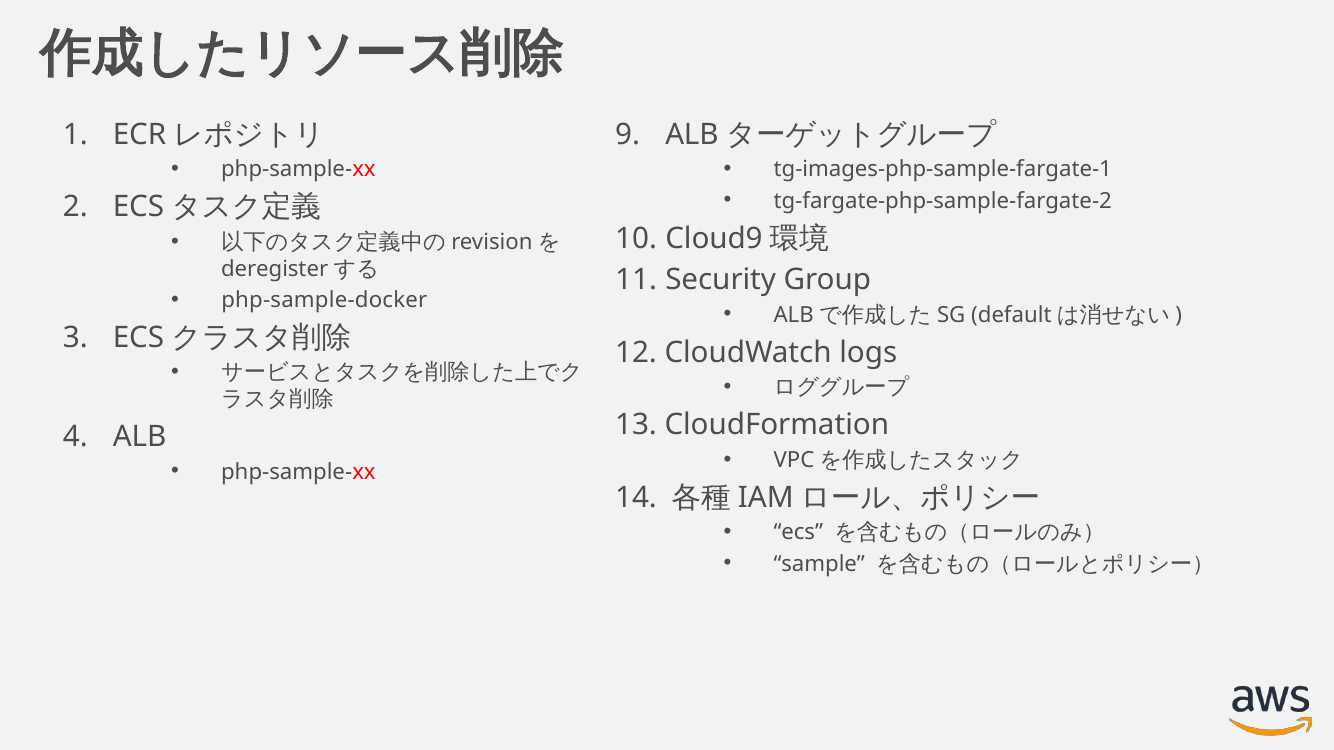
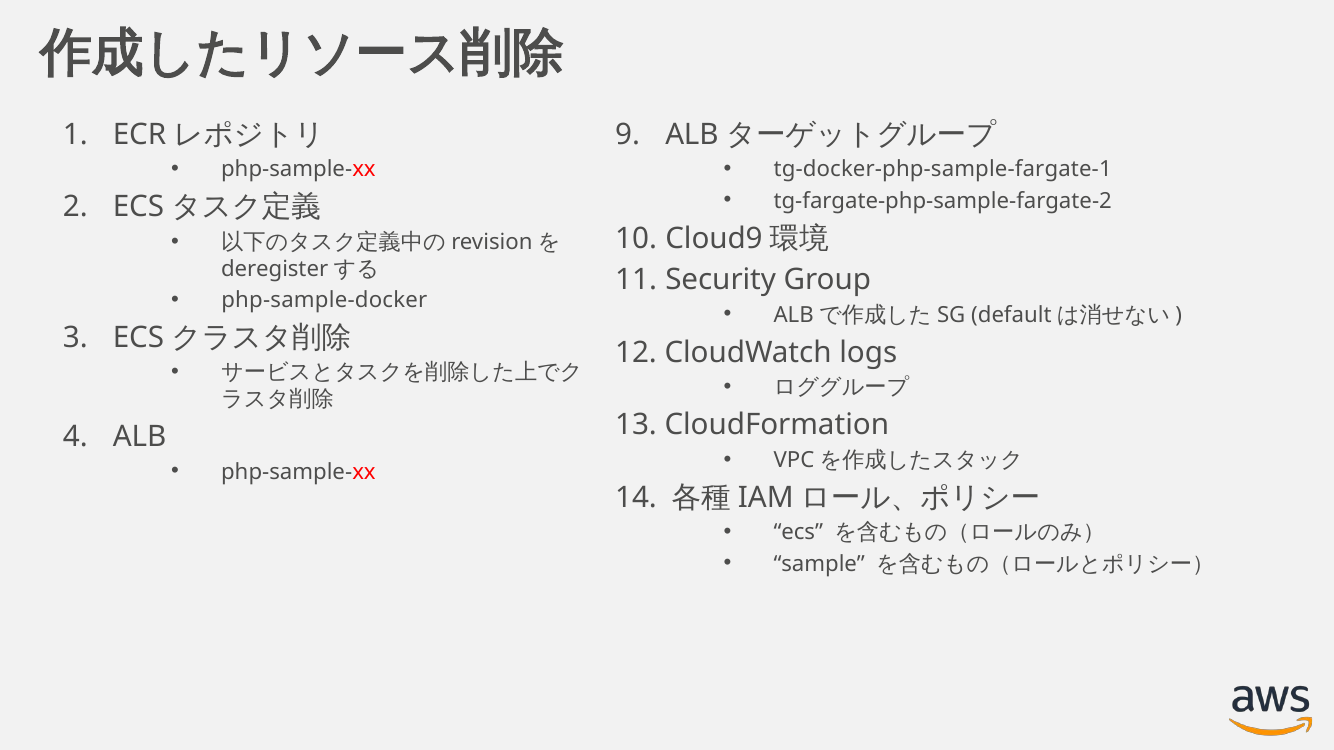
tg-images-php-sample-fargate-1: tg-images-php-sample-fargate-1 -> tg-docker-php-sample-fargate-1
